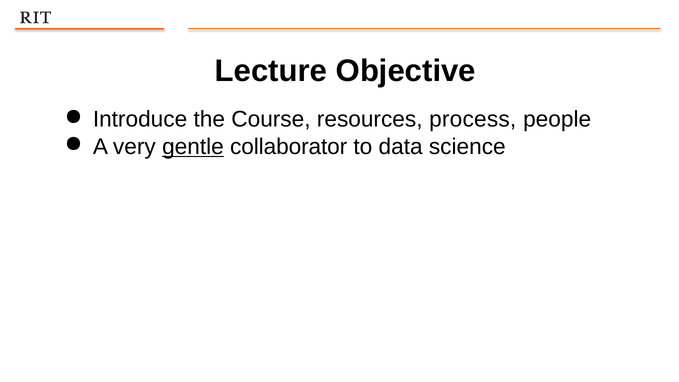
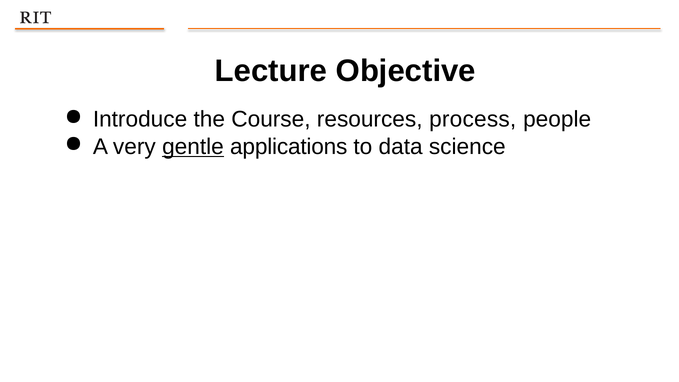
collaborator: collaborator -> applications
